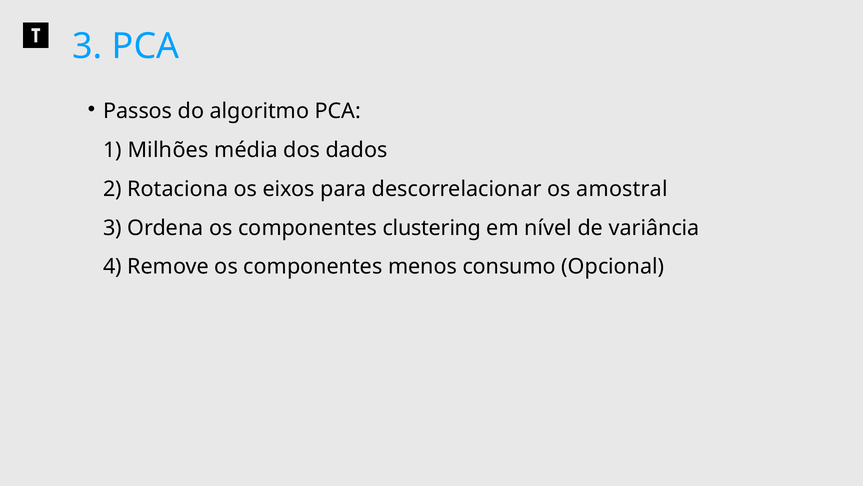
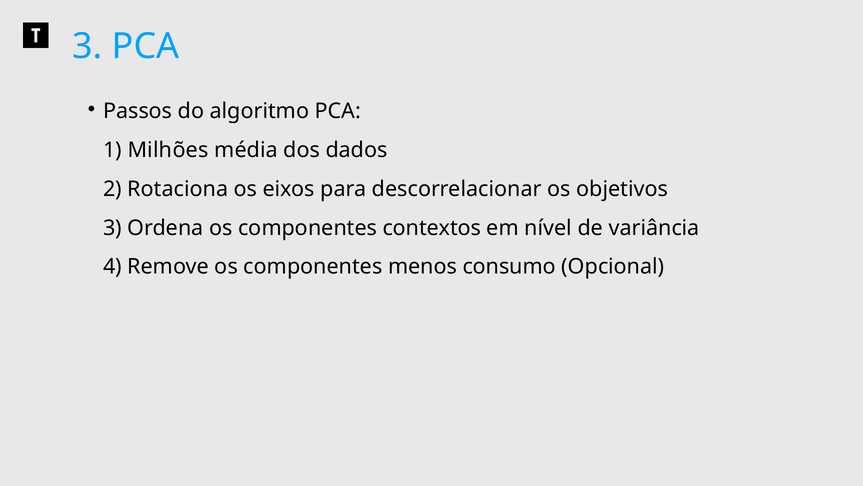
amostral: amostral -> objetivos
clustering: clustering -> contextos
